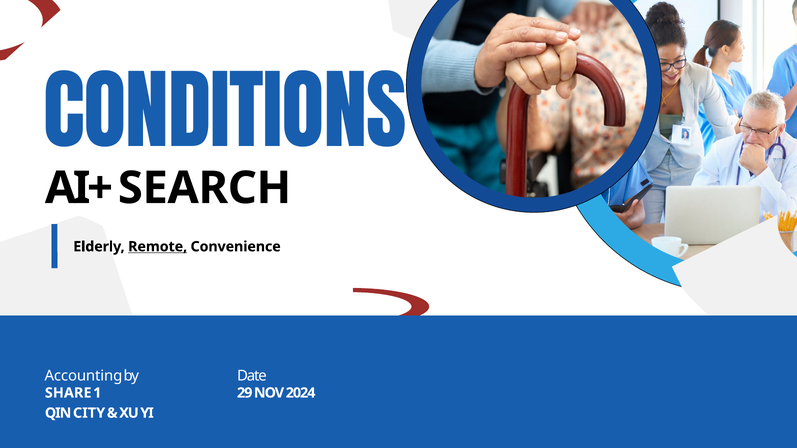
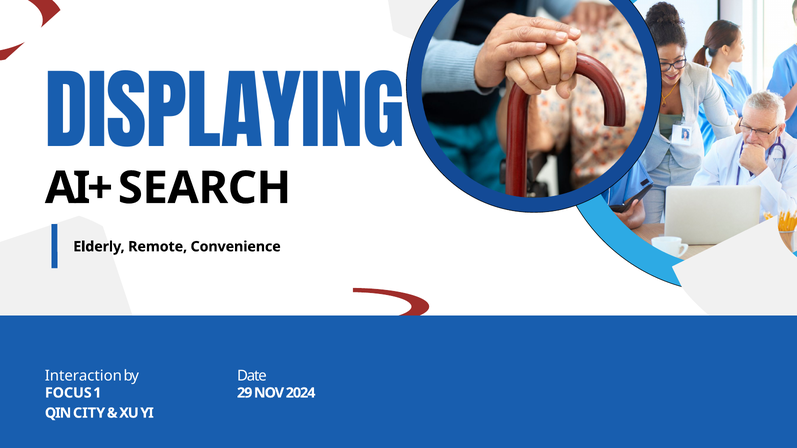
CONDITIONS: CONDITIONS -> DISPLAYING
Remote underline: present -> none
Accounting: Accounting -> Interaction
SHARE: SHARE -> FOCUS
